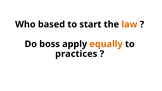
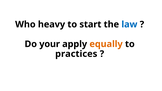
based: based -> heavy
law colour: orange -> blue
boss: boss -> your
